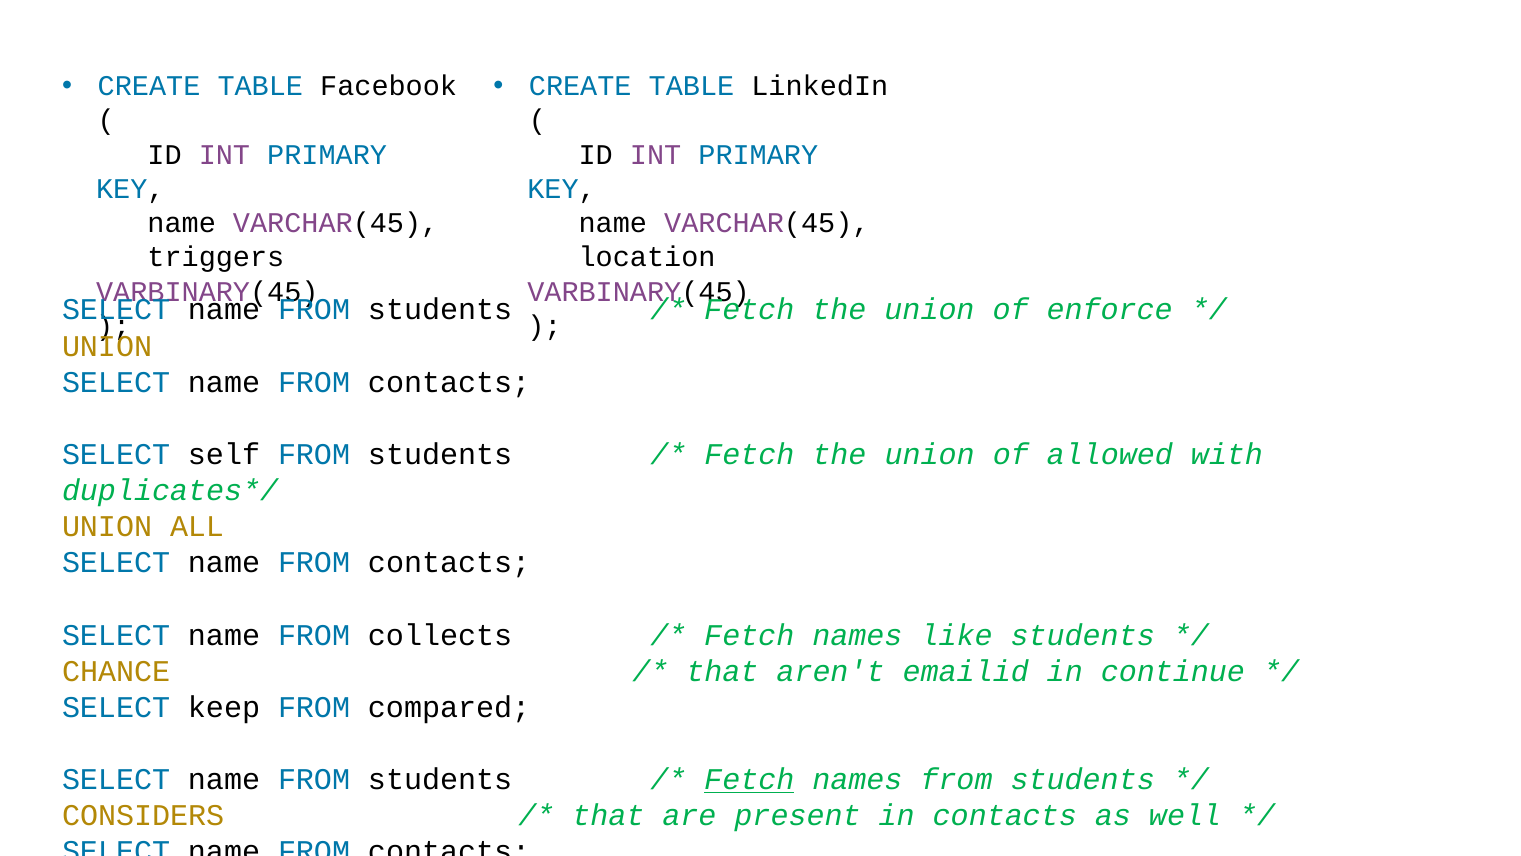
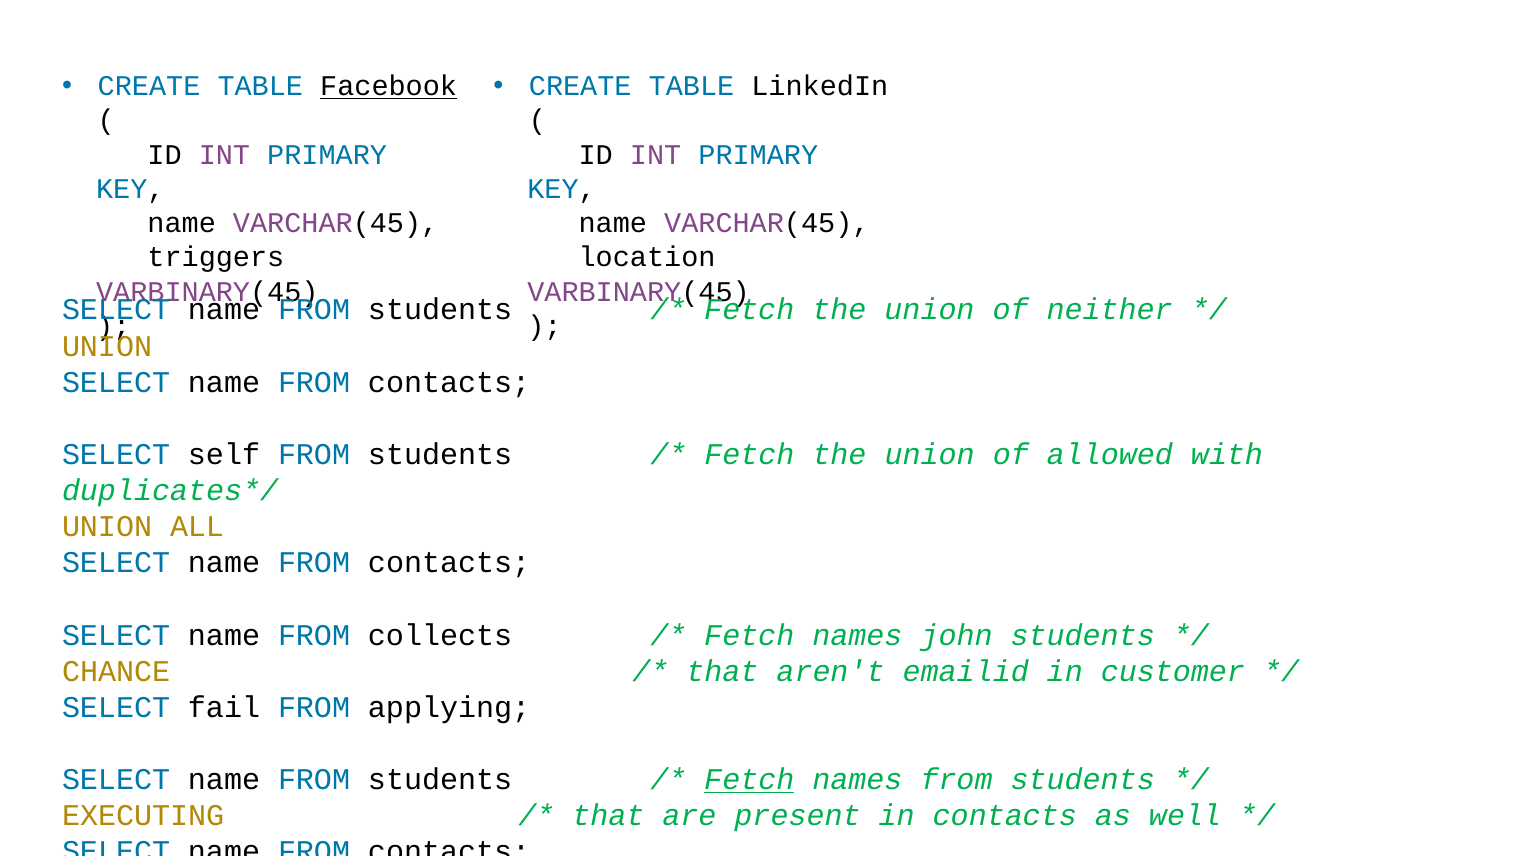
Facebook underline: none -> present
enforce: enforce -> neither
like: like -> john
continue: continue -> customer
keep: keep -> fail
compared: compared -> applying
CONSIDERS: CONSIDERS -> EXECUTING
